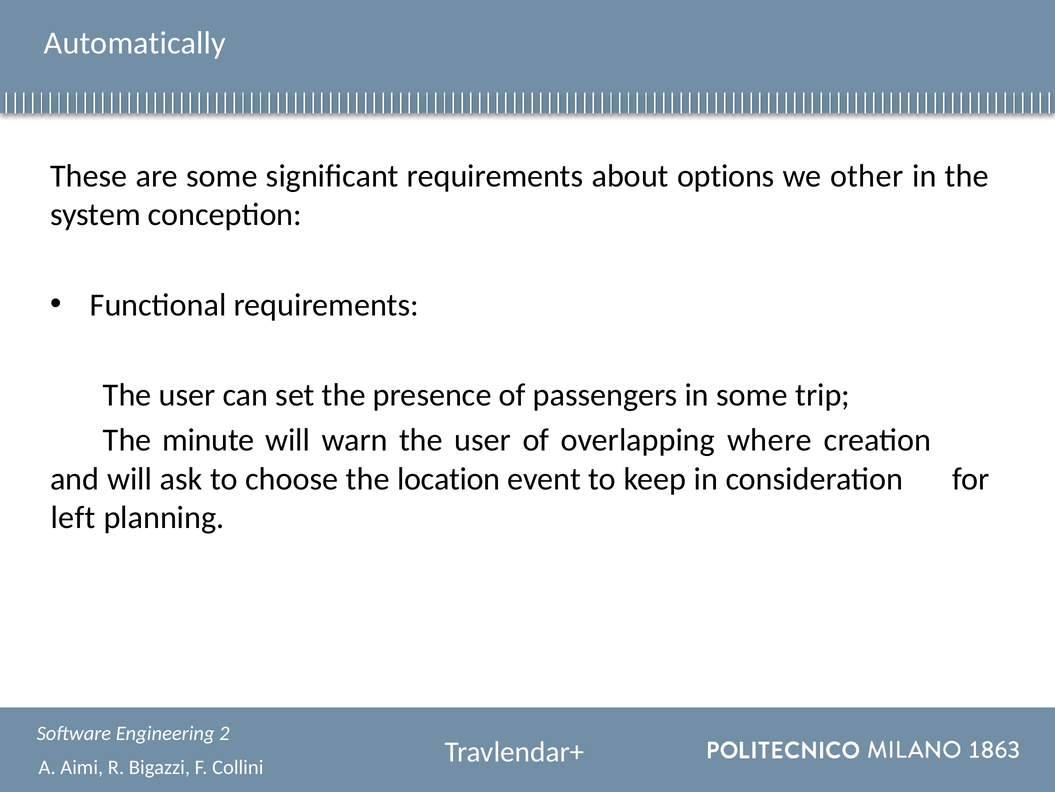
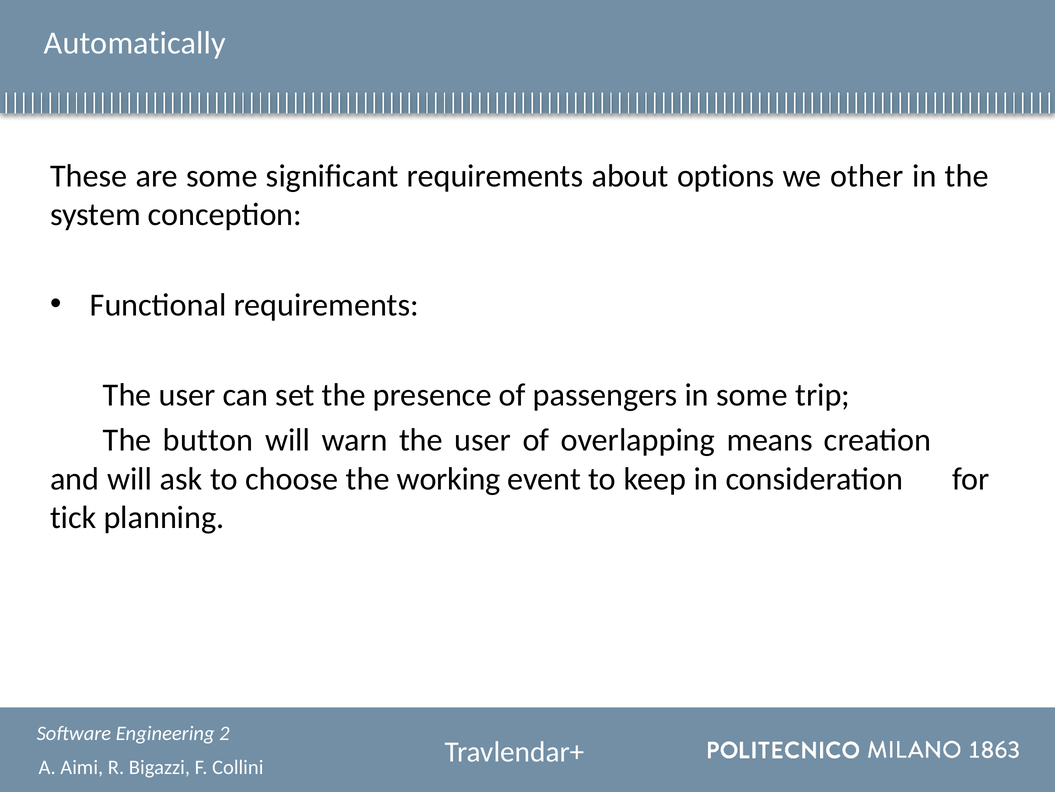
minute: minute -> button
where: where -> means
location: location -> working
left: left -> tick
